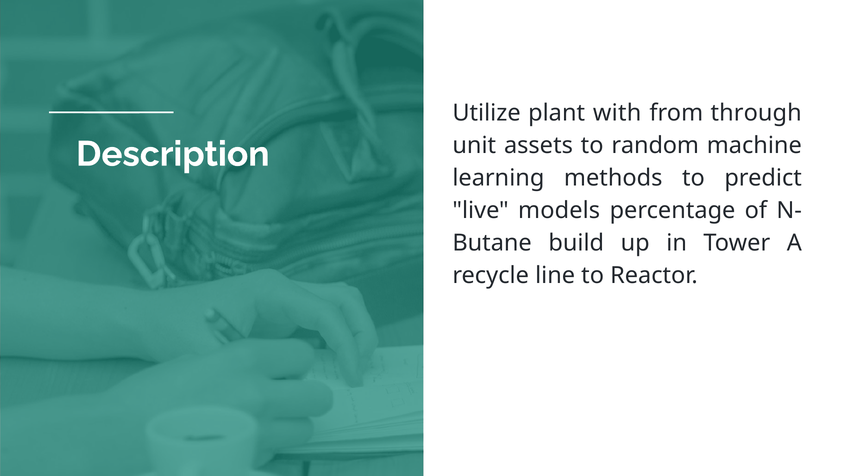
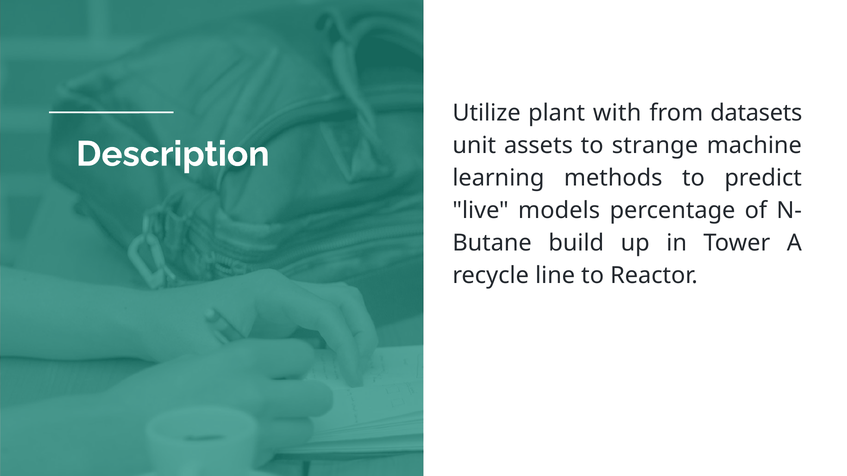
through: through -> datasets
random: random -> strange
